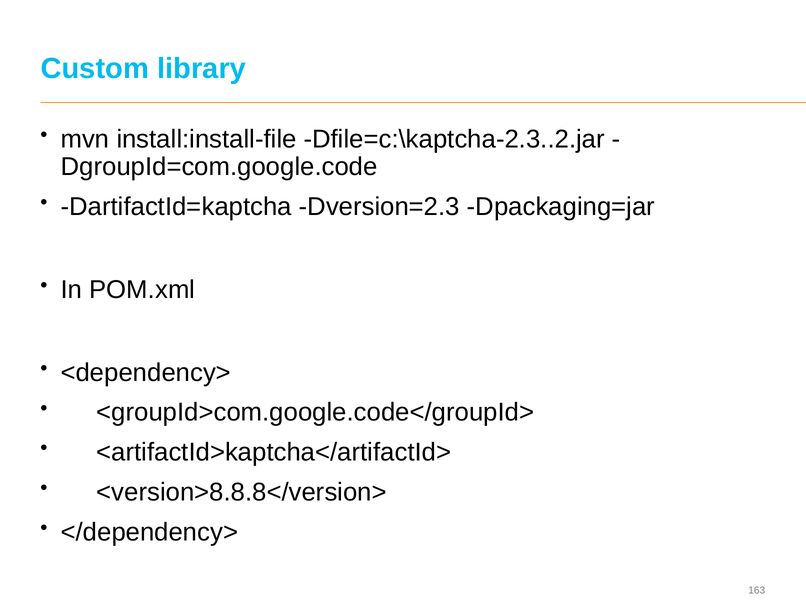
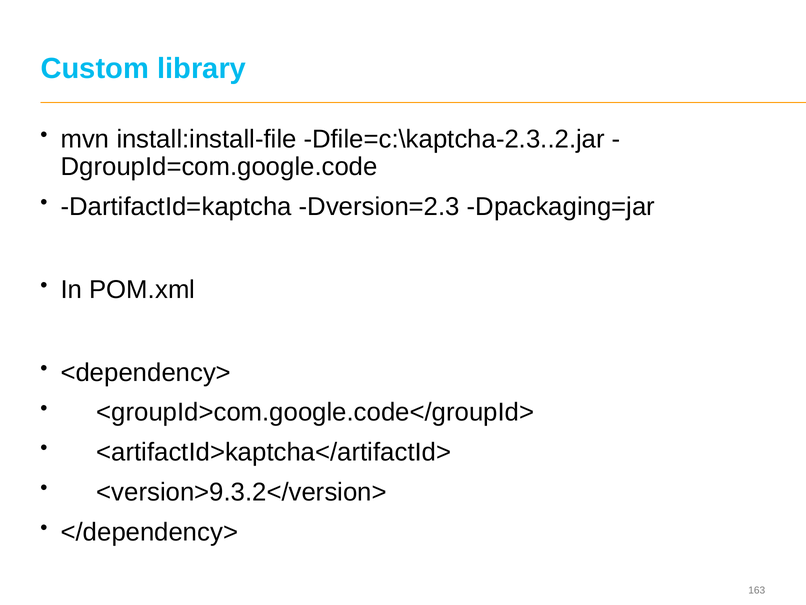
<version>8.8.8</version>: <version>8.8.8</version> -> <version>9.3.2</version>
